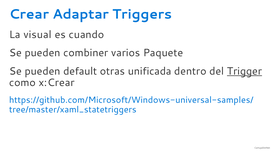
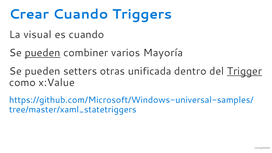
Crear Adaptar: Adaptar -> Cuando
pueden at (43, 53) underline: none -> present
Paquete: Paquete -> Mayoría
default: default -> setters
x:Crear: x:Crear -> x:Value
